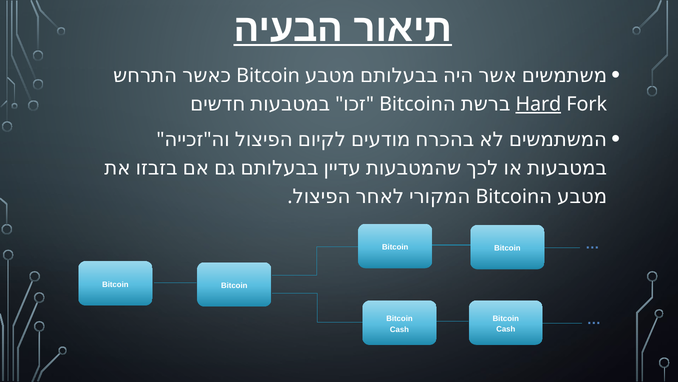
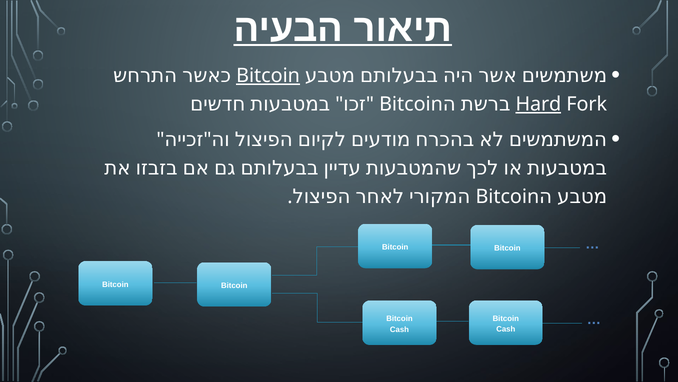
Bitcoin at (268, 76) underline: none -> present
